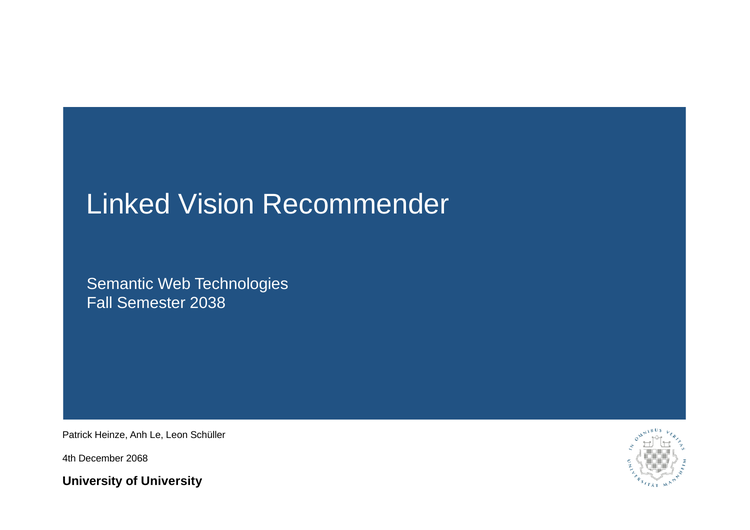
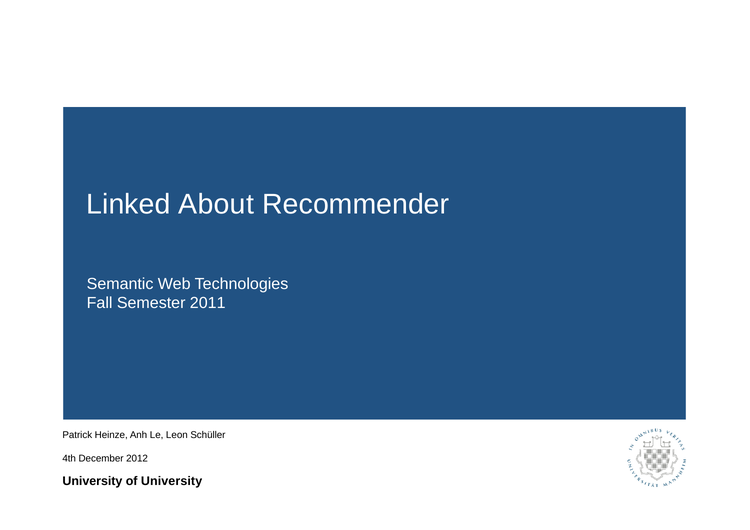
Vision: Vision -> About
2038: 2038 -> 2011
2068: 2068 -> 2012
